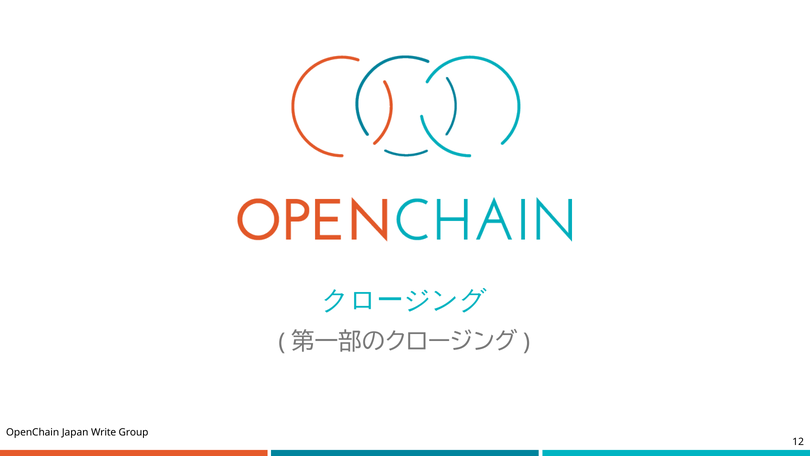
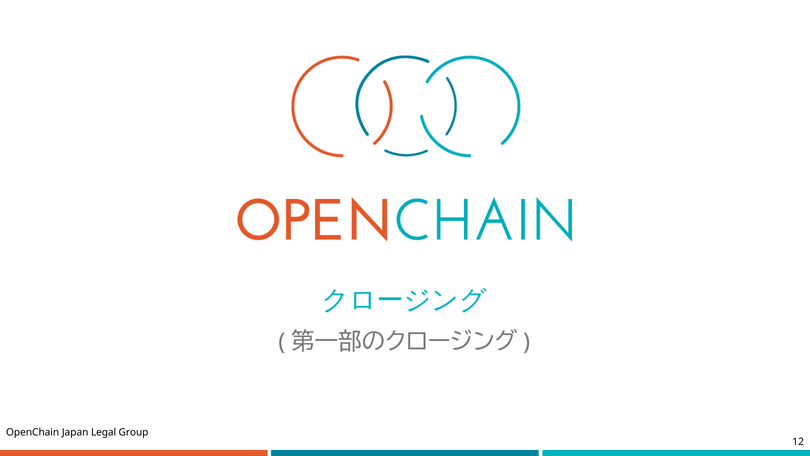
Write: Write -> Legal
